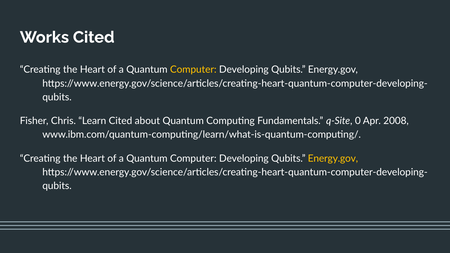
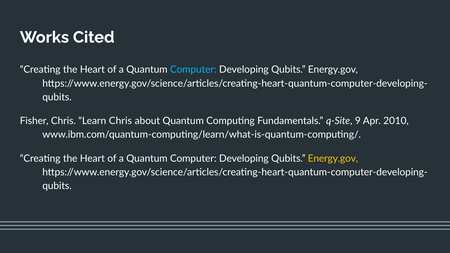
Computer at (193, 70) colour: yellow -> light blue
Learn Cited: Cited -> Chris
0: 0 -> 9
2008: 2008 -> 2010
